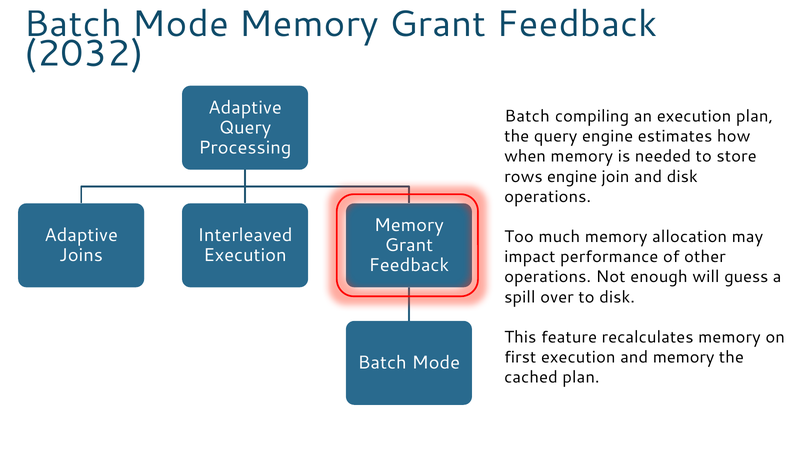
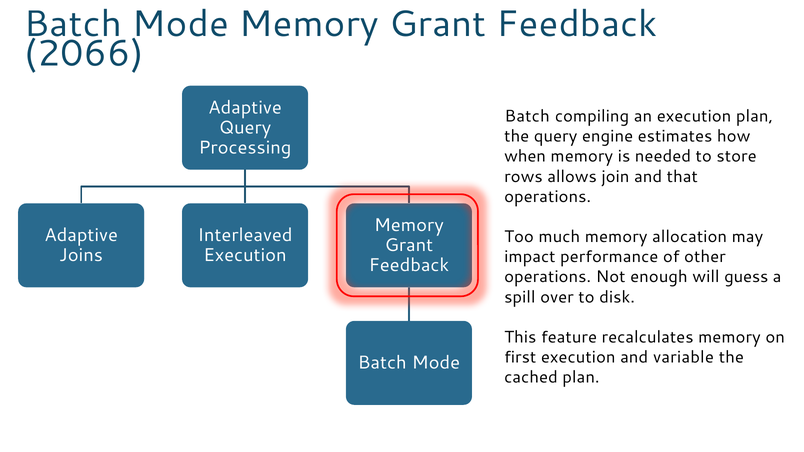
2032: 2032 -> 2066
rows engine: engine -> allows
and disk: disk -> that
and memory: memory -> variable
